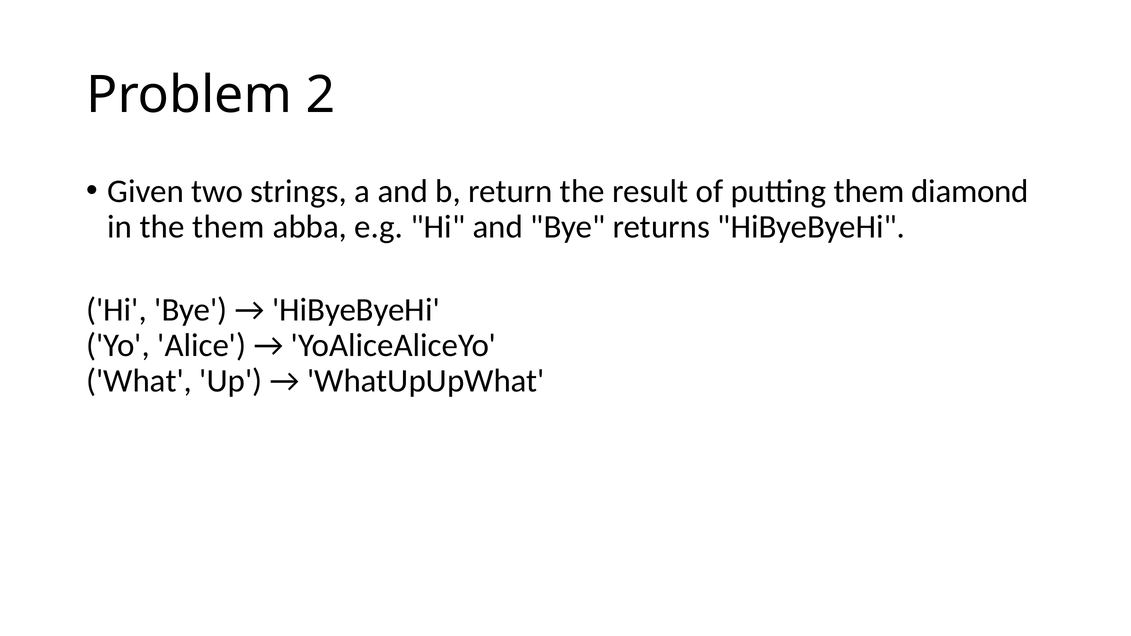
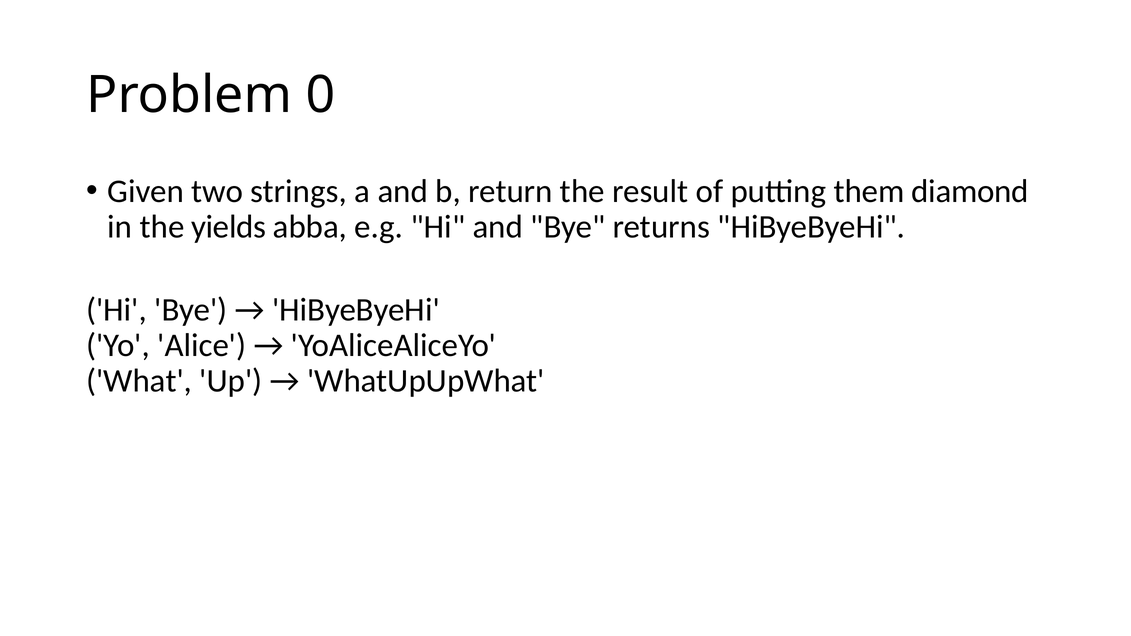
2: 2 -> 0
the them: them -> yields
